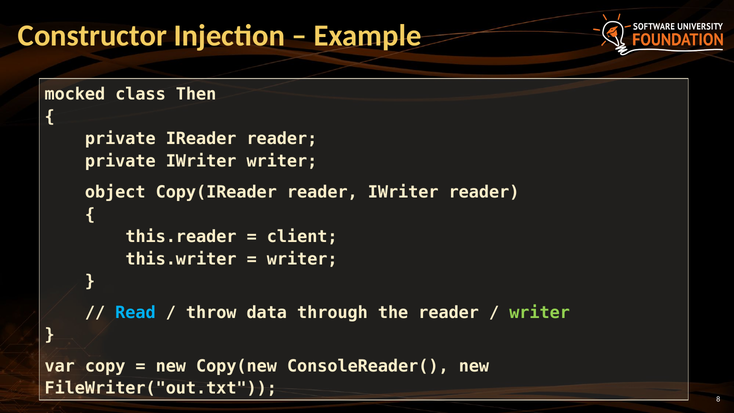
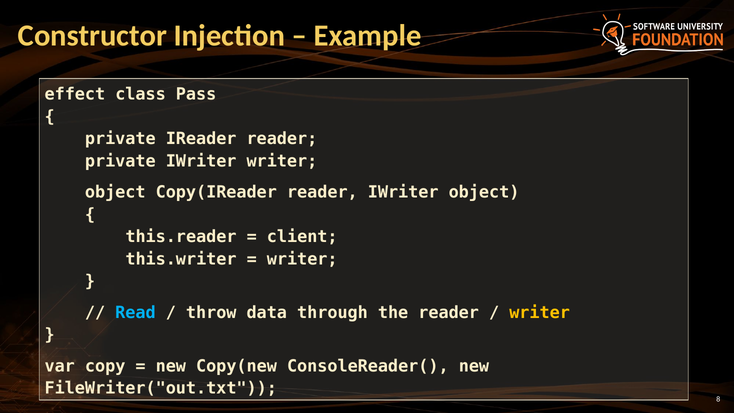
mocked: mocked -> effect
Then: Then -> Pass
IWriter reader: reader -> object
writer at (540, 313) colour: light green -> yellow
